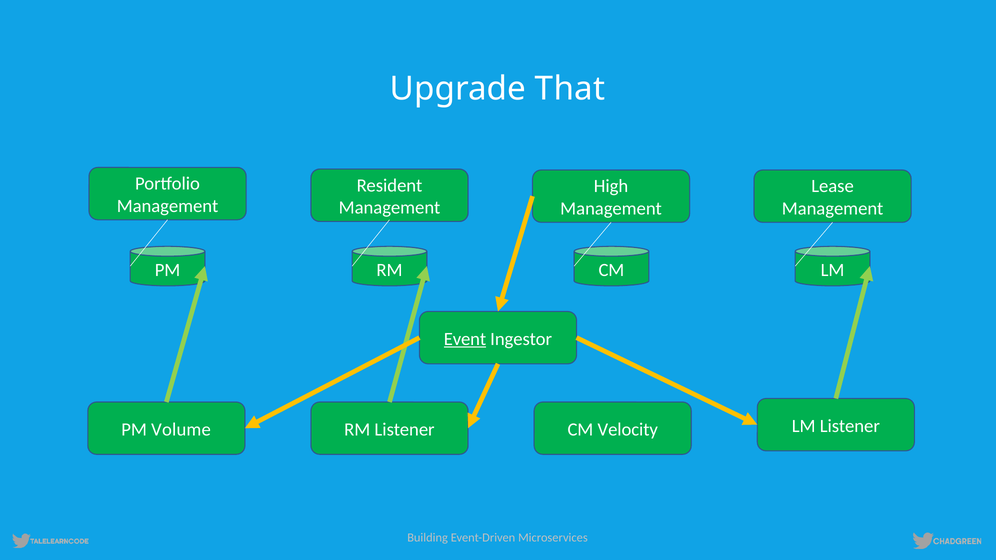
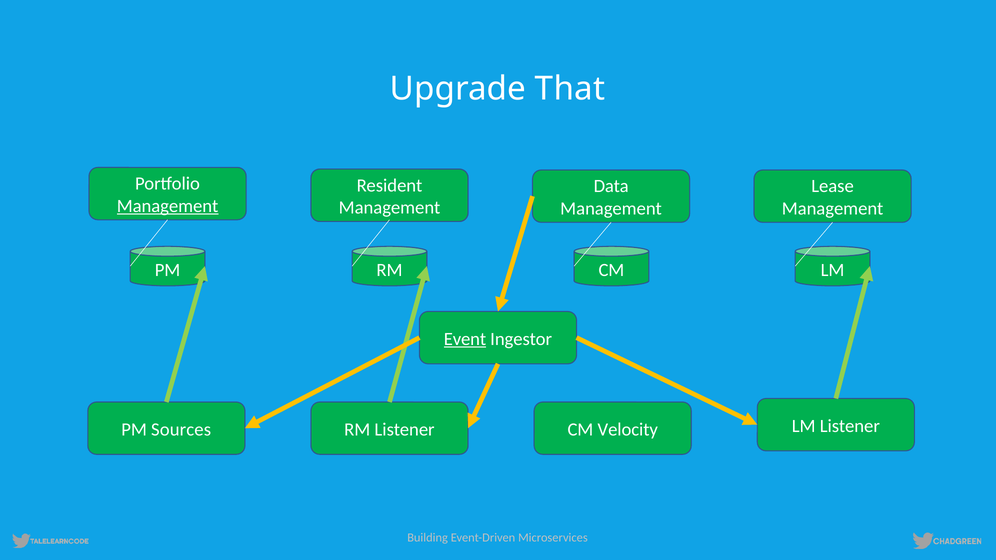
High: High -> Data
Management at (168, 206) underline: none -> present
Volume: Volume -> Sources
